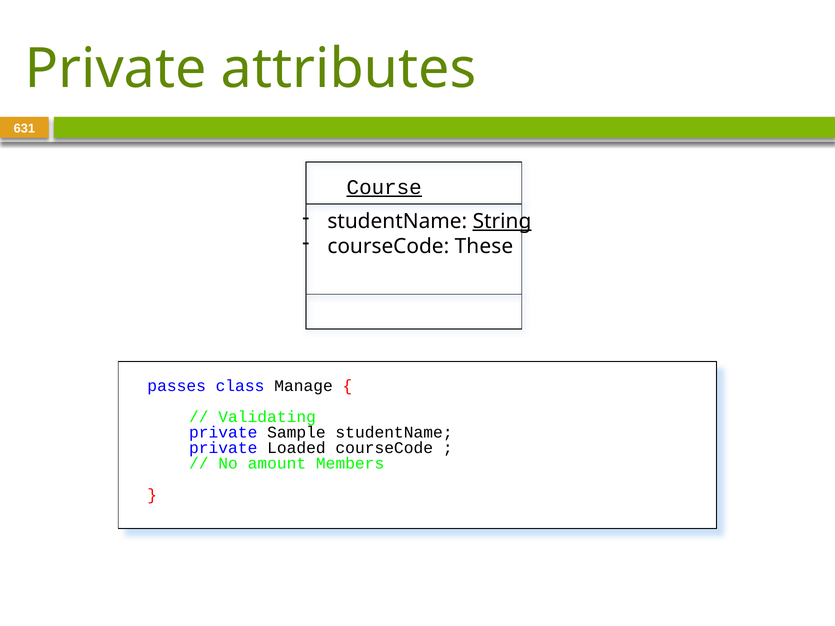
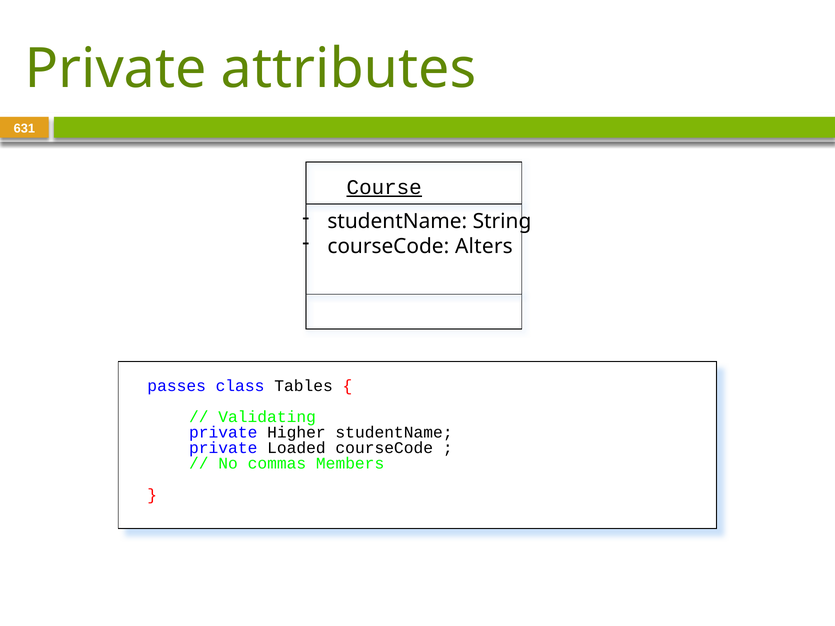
String underline: present -> none
These: These -> Alters
Manage: Manage -> Tables
Sample: Sample -> Higher
amount: amount -> commas
